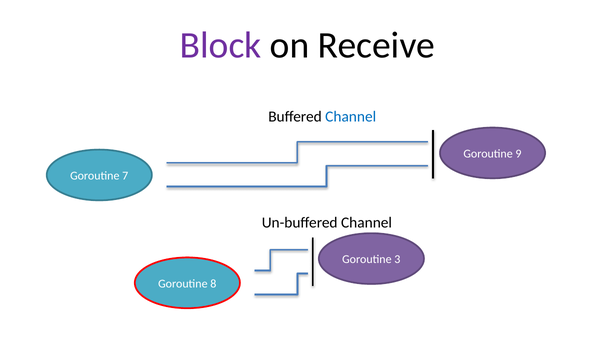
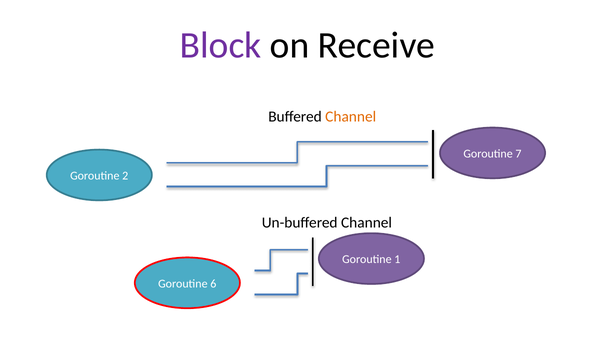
Channel at (351, 117) colour: blue -> orange
9: 9 -> 7
7: 7 -> 2
3: 3 -> 1
8: 8 -> 6
